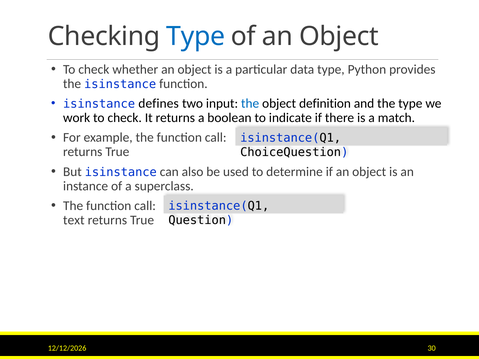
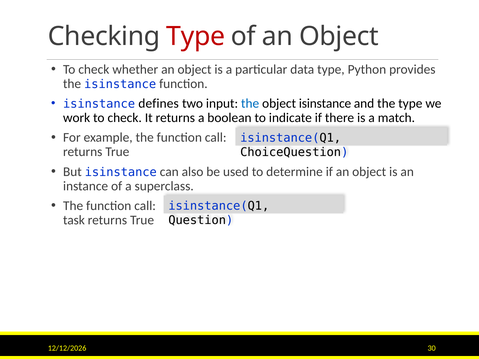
Type at (196, 36) colour: blue -> red
object definition: definition -> isinstance
text: text -> task
